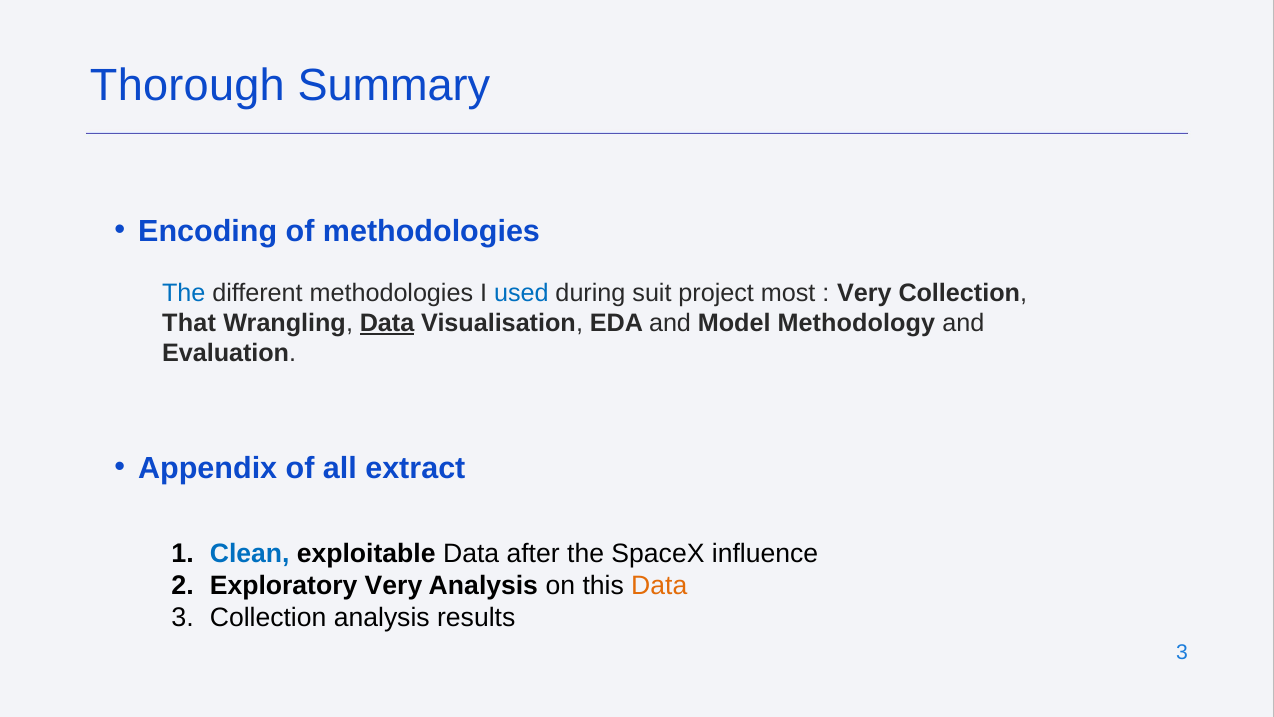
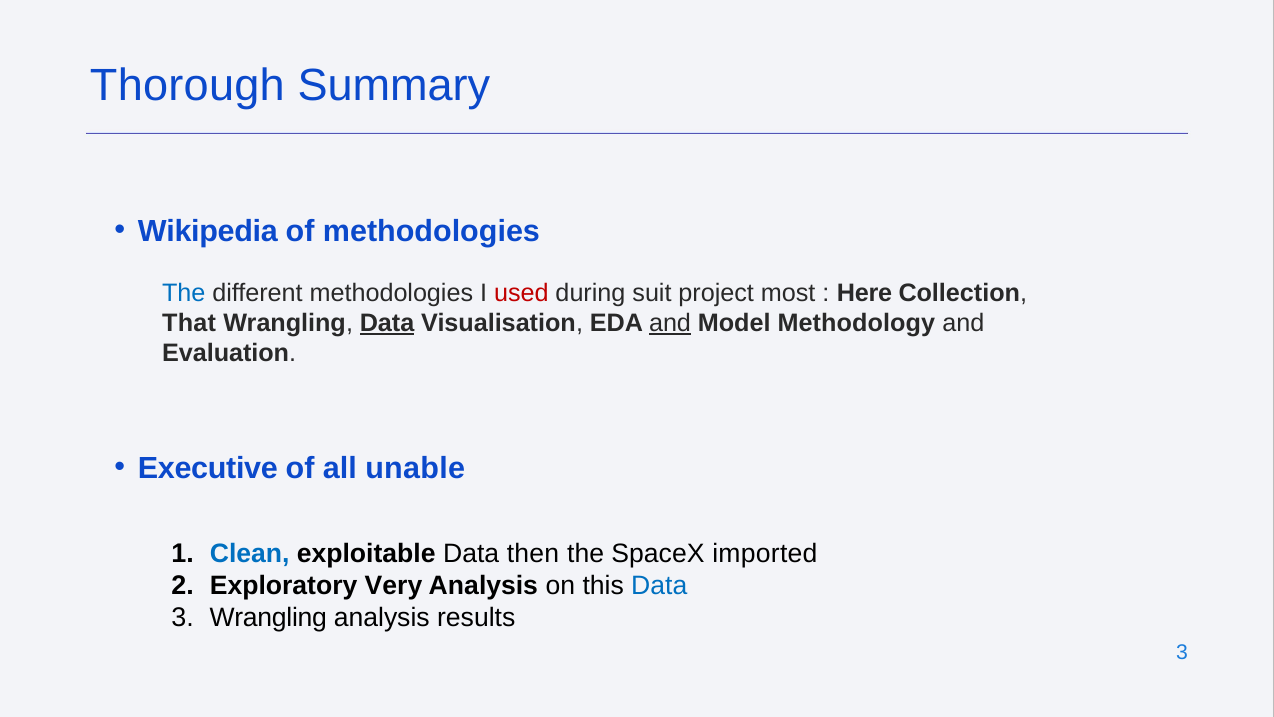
Encoding: Encoding -> Wikipedia
used colour: blue -> red
Very at (864, 293): Very -> Here
and at (670, 323) underline: none -> present
Appendix: Appendix -> Executive
extract: extract -> unable
after: after -> then
influence: influence -> imported
Data at (659, 586) colour: orange -> blue
Collection at (268, 617): Collection -> Wrangling
